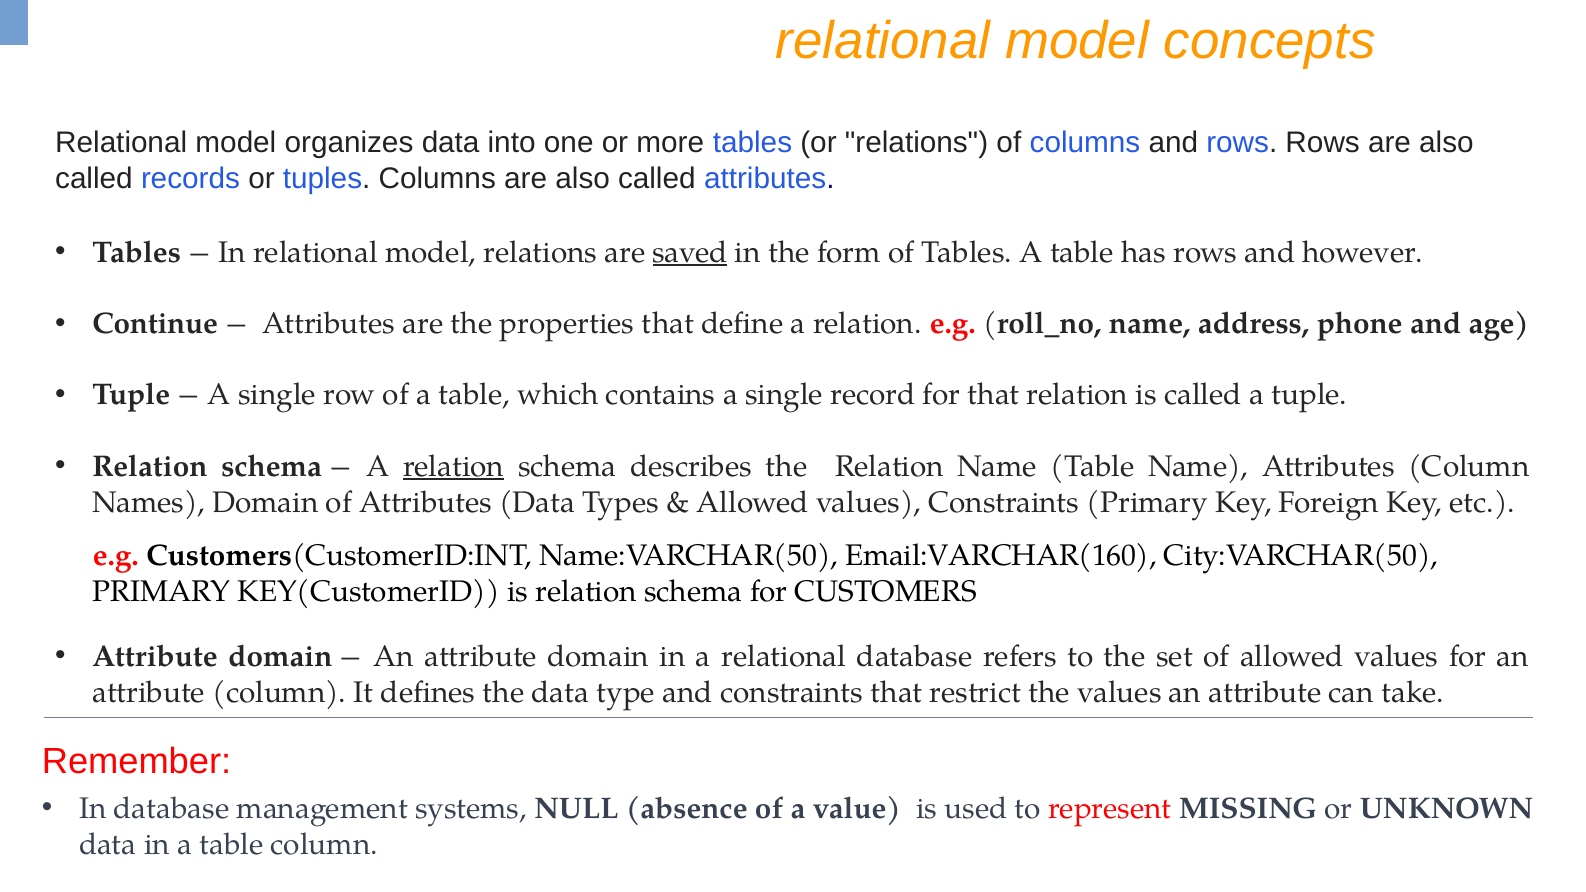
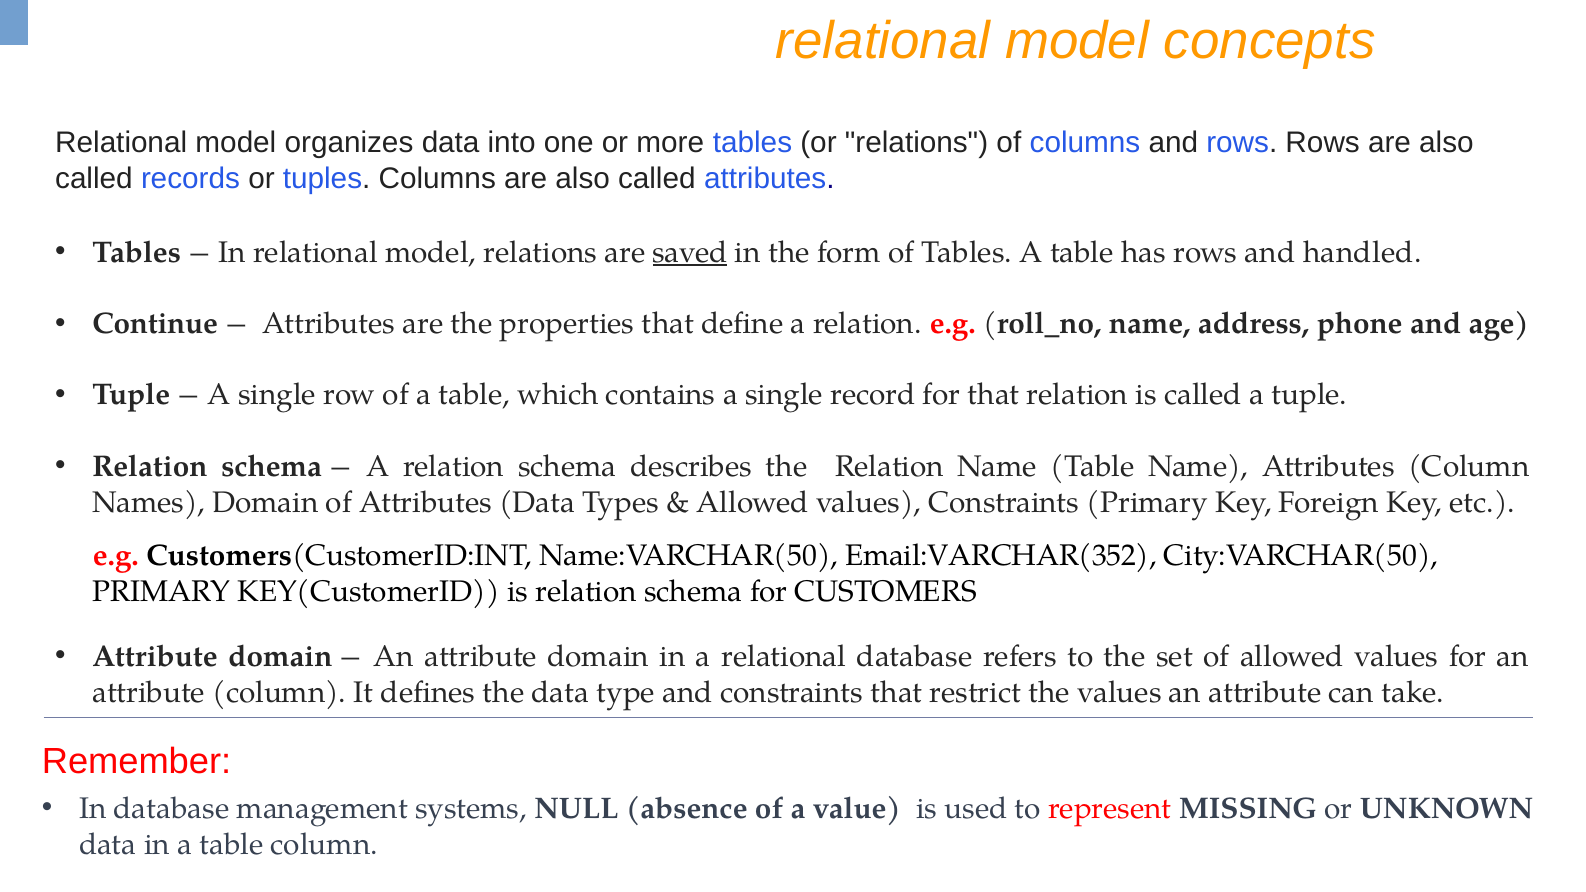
however: however -> handled
relation at (454, 467) underline: present -> none
Email:VARCHAR(160: Email:VARCHAR(160 -> Email:VARCHAR(352
